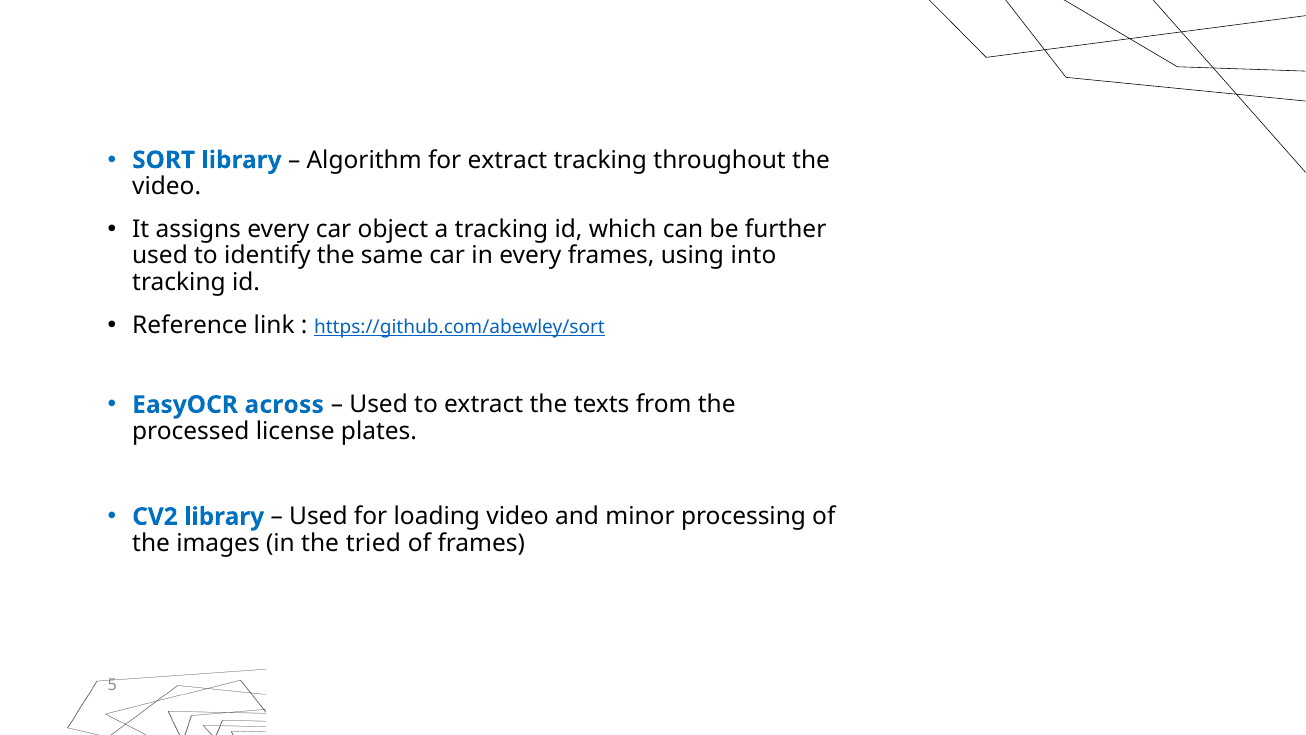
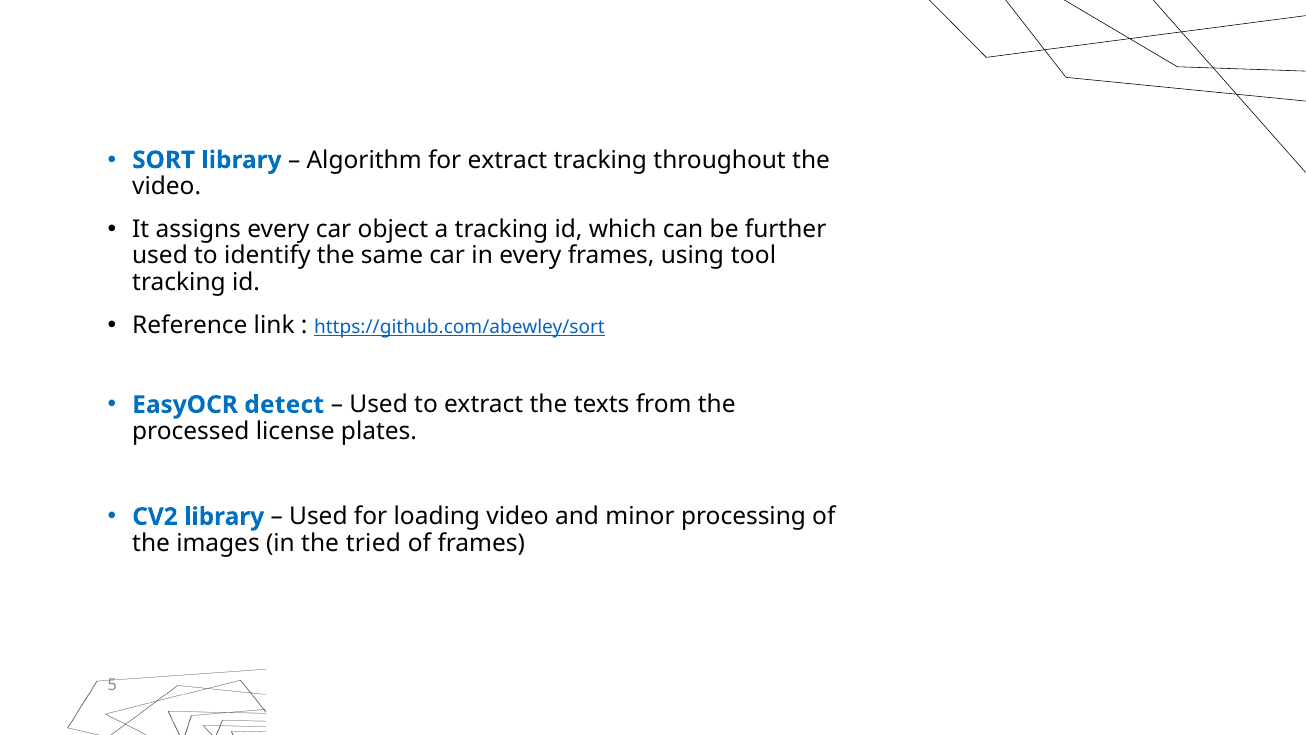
into: into -> tool
across: across -> detect
